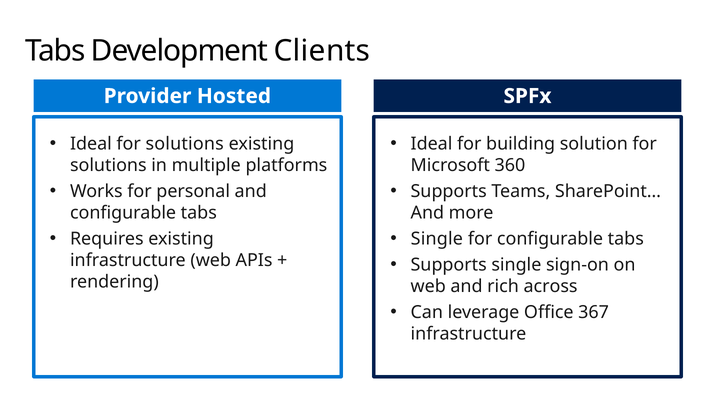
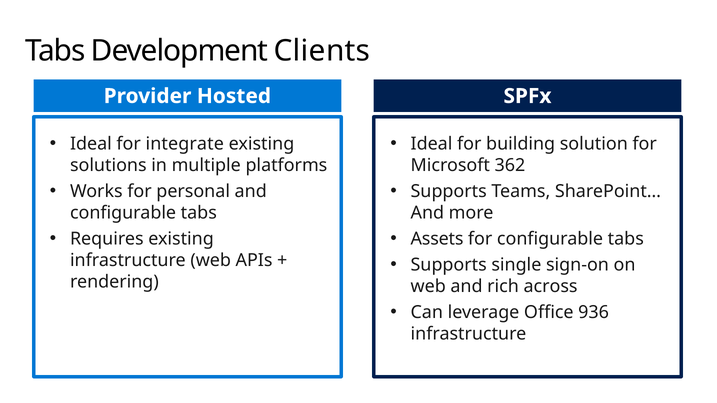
for solutions: solutions -> integrate
360: 360 -> 362
Single at (437, 239): Single -> Assets
367: 367 -> 936
